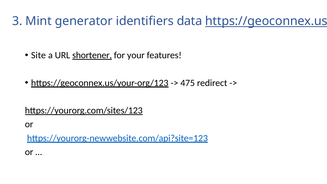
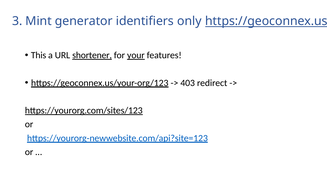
data: data -> only
Site: Site -> This
your underline: none -> present
475: 475 -> 403
